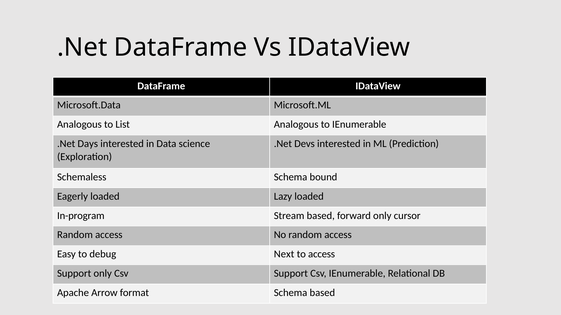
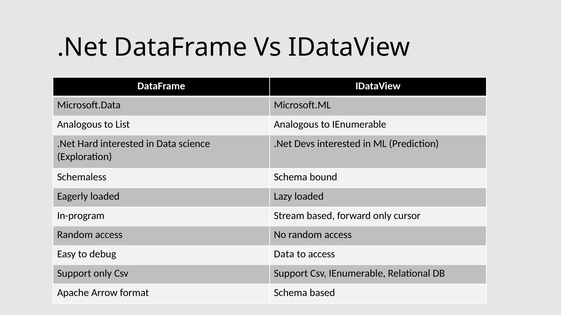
Days: Days -> Hard
debug Next: Next -> Data
